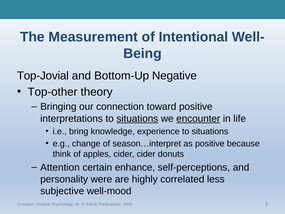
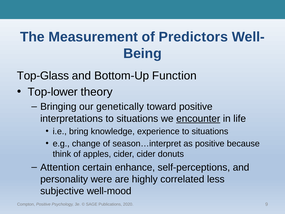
Intentional: Intentional -> Predictors
Top-Jovial: Top-Jovial -> Top-Glass
Negative: Negative -> Function
Top-other: Top-other -> Top-lower
connection: connection -> genetically
situations at (137, 118) underline: present -> none
